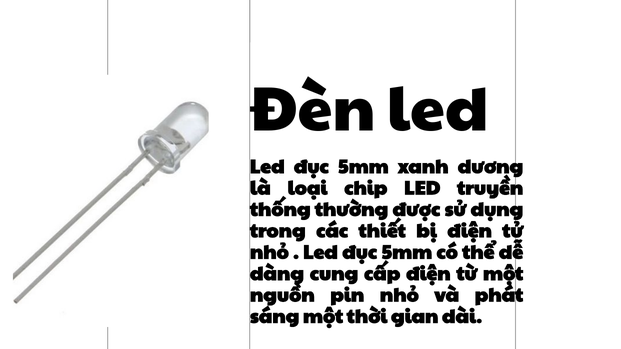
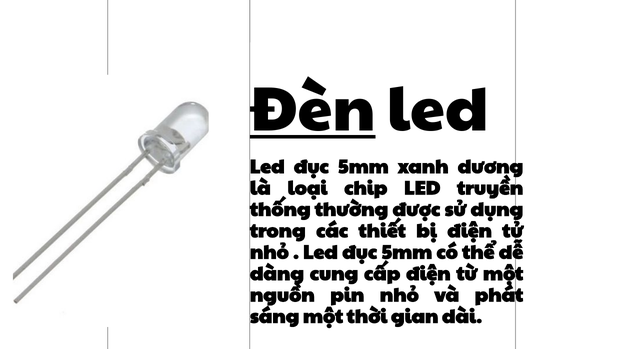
Đèn underline: none -> present
